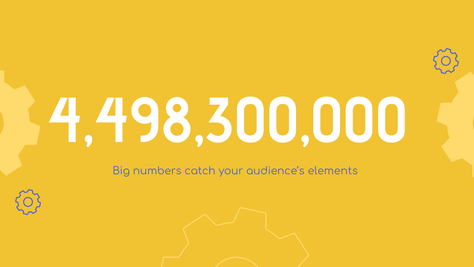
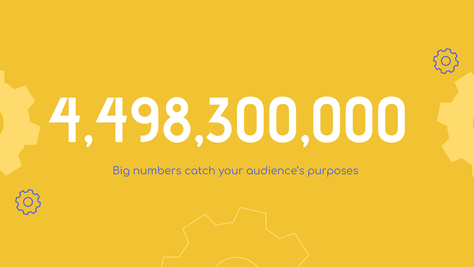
elements: elements -> purposes
